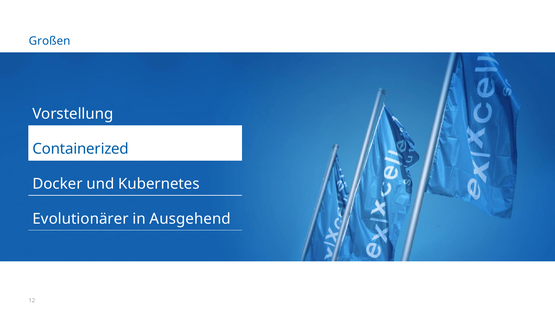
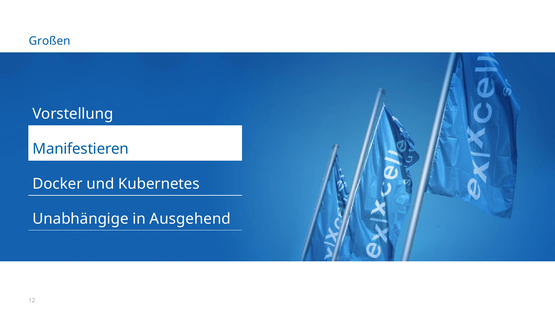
Containerized: Containerized -> Manifestieren
Evolutionärer: Evolutionärer -> Unabhängige
